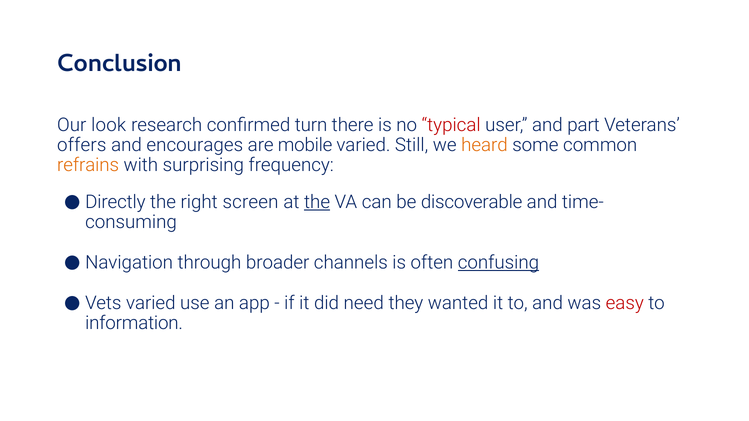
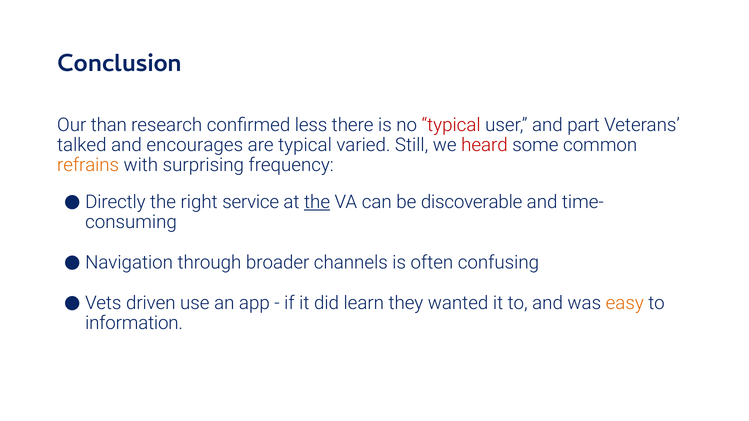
look: look -> than
turn: turn -> less
offers: offers -> talked
are mobile: mobile -> typical
heard colour: orange -> red
screen: screen -> service
confusing underline: present -> none
Vets varied: varied -> driven
need: need -> learn
easy colour: red -> orange
